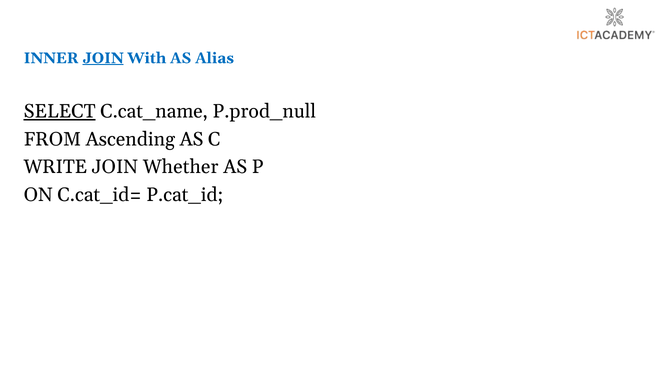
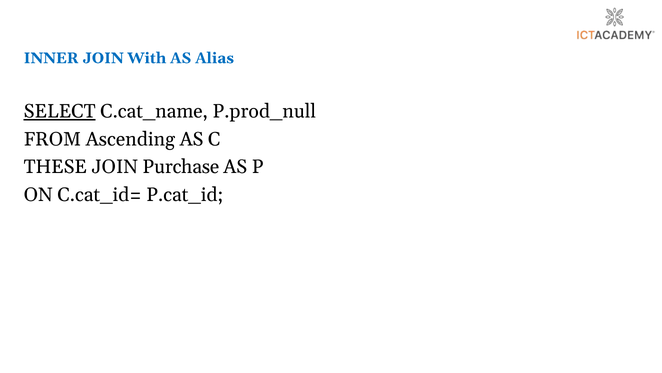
JOIN at (103, 58) underline: present -> none
WRITE: WRITE -> THESE
Whether: Whether -> Purchase
